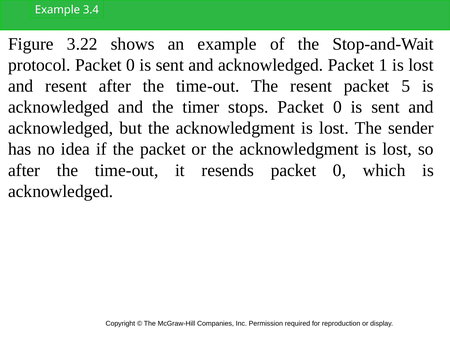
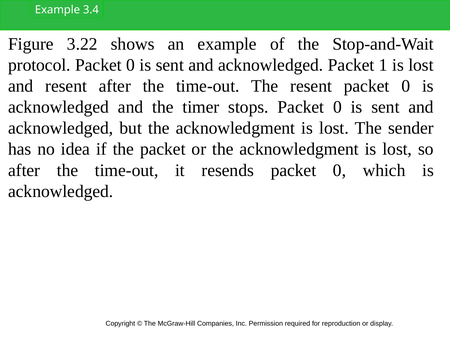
resent packet 5: 5 -> 0
